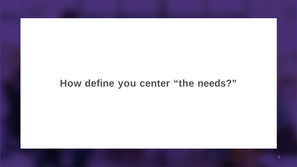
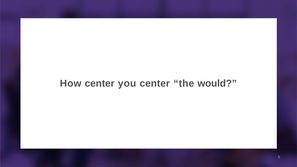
How define: define -> center
needs: needs -> would
